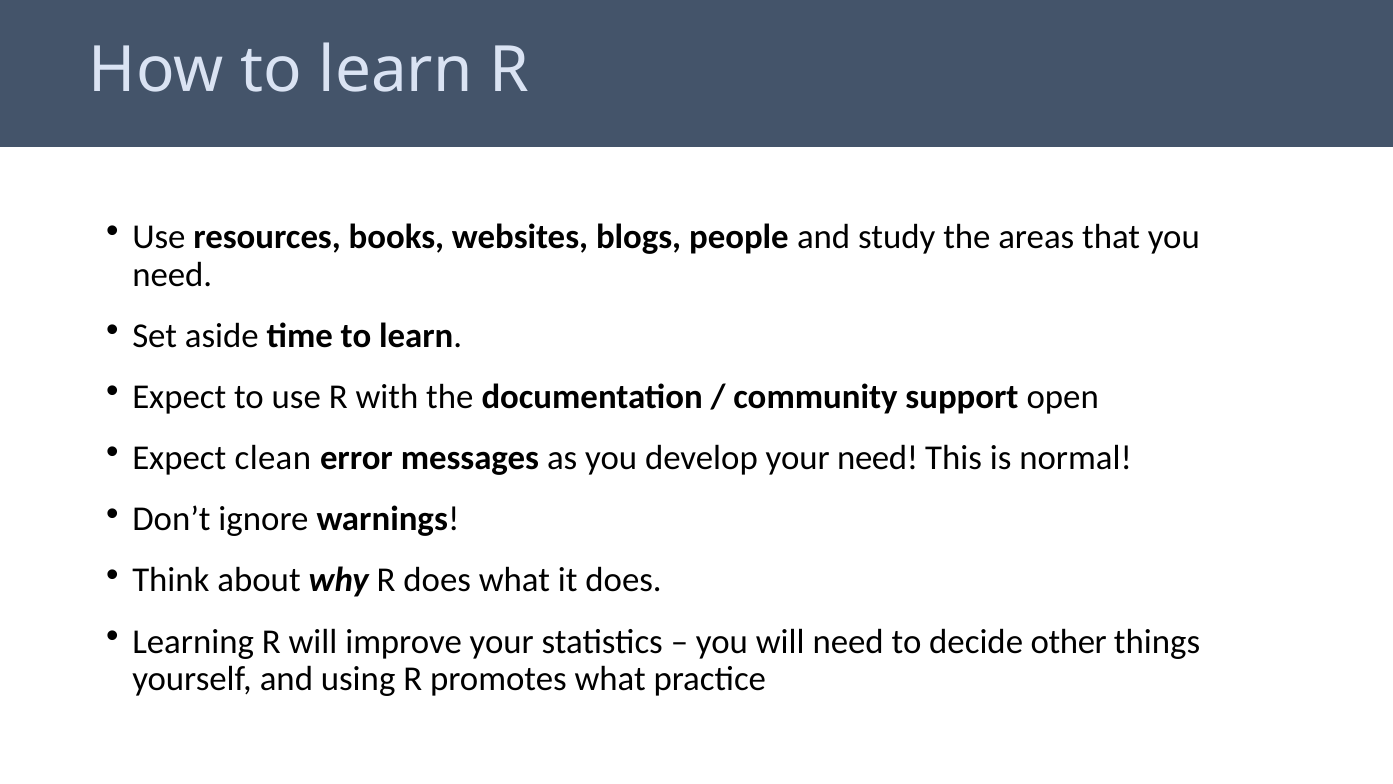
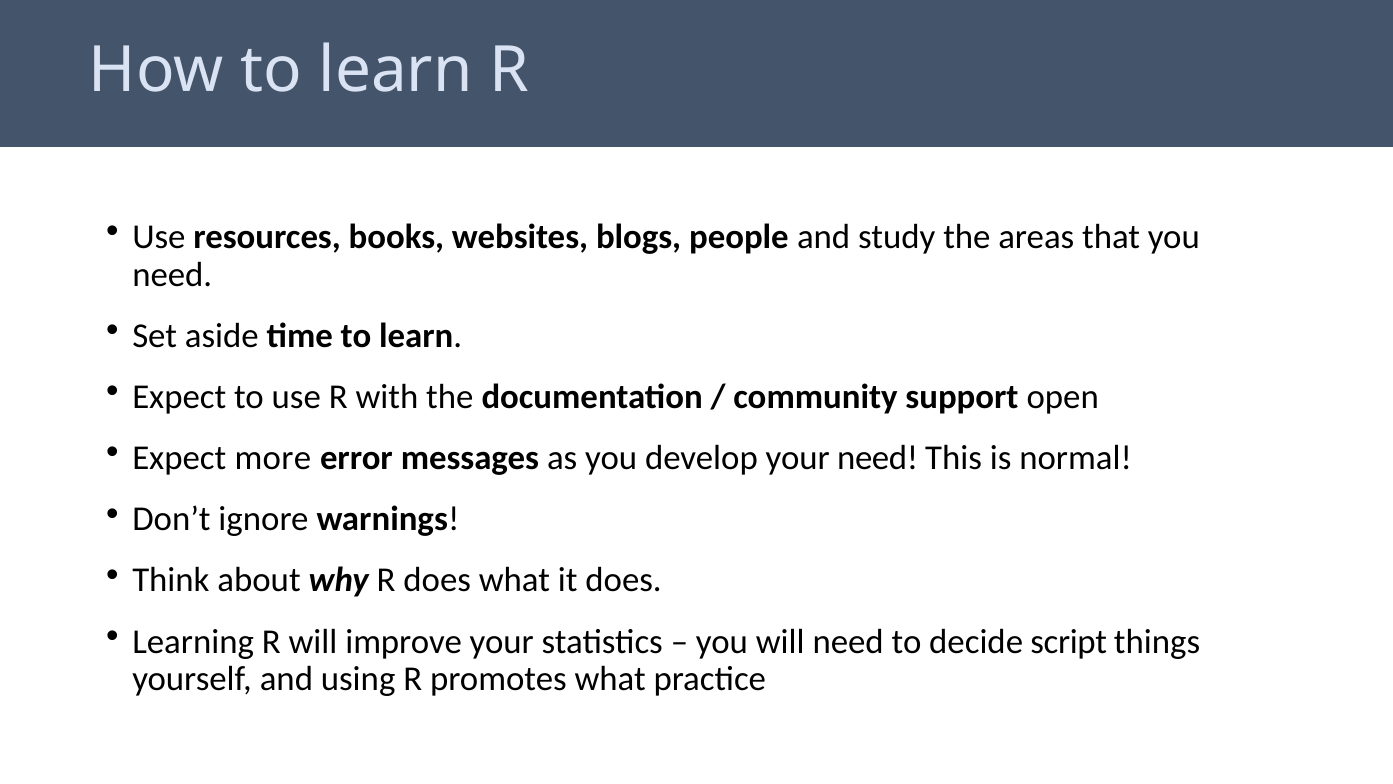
clean: clean -> more
other: other -> script
